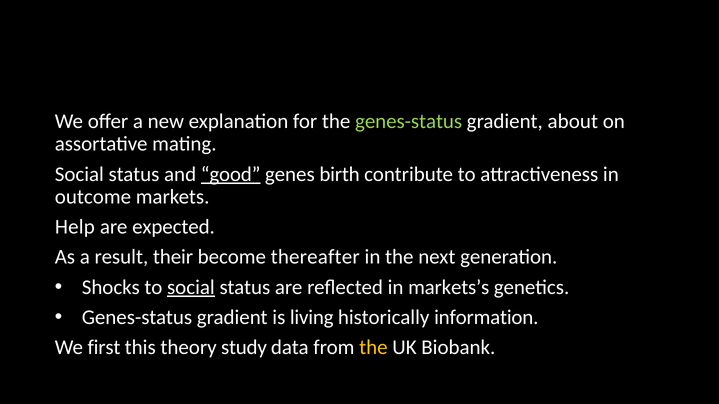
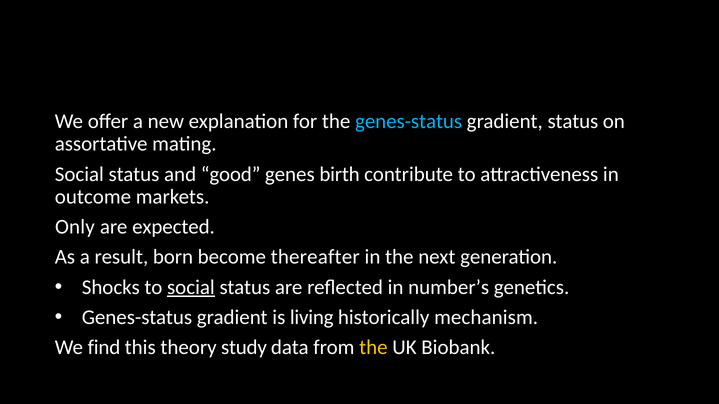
genes-status at (409, 122) colour: light green -> light blue
gradient about: about -> status
good underline: present -> none
Help: Help -> Only
their: their -> born
markets’s: markets’s -> number’s
information: information -> mechanism
first: first -> find
